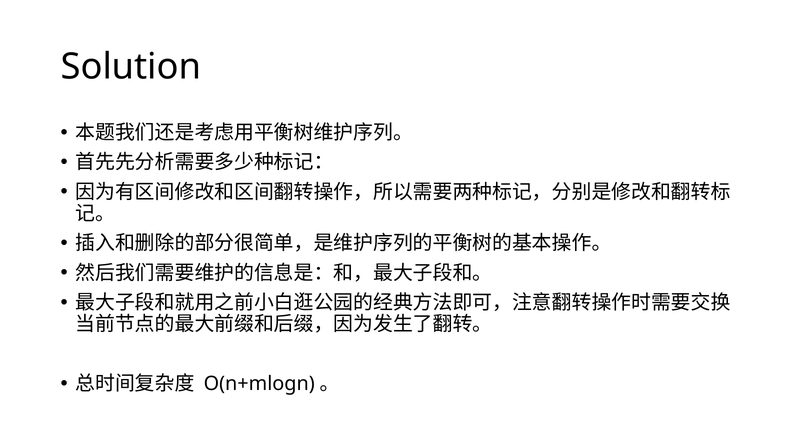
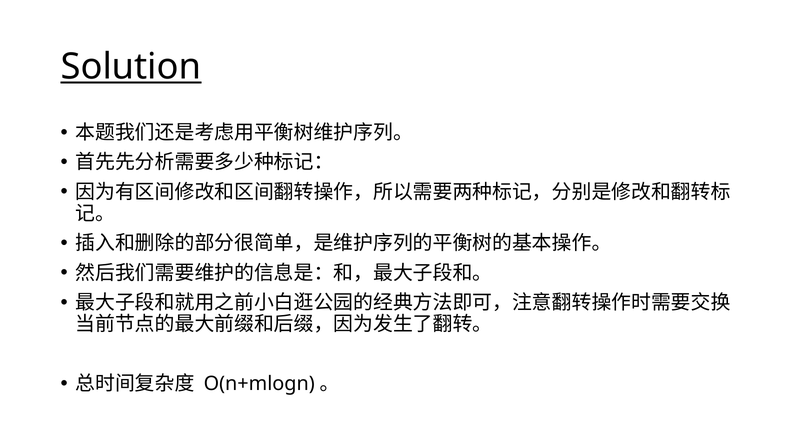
Solution underline: none -> present
